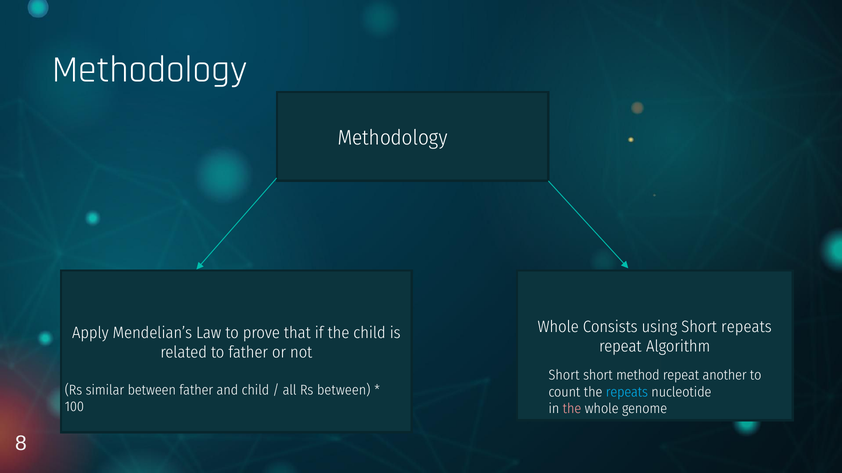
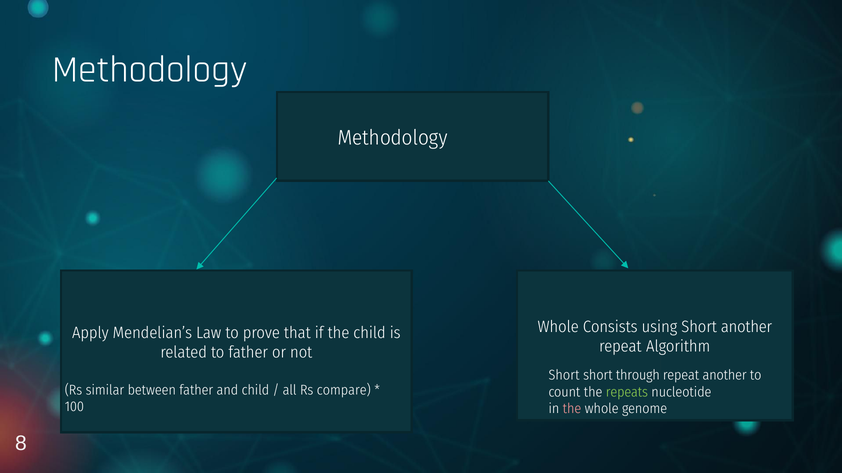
Short repeats: repeats -> another
method: method -> through
Rs between: between -> compare
repeats at (627, 392) colour: light blue -> light green
